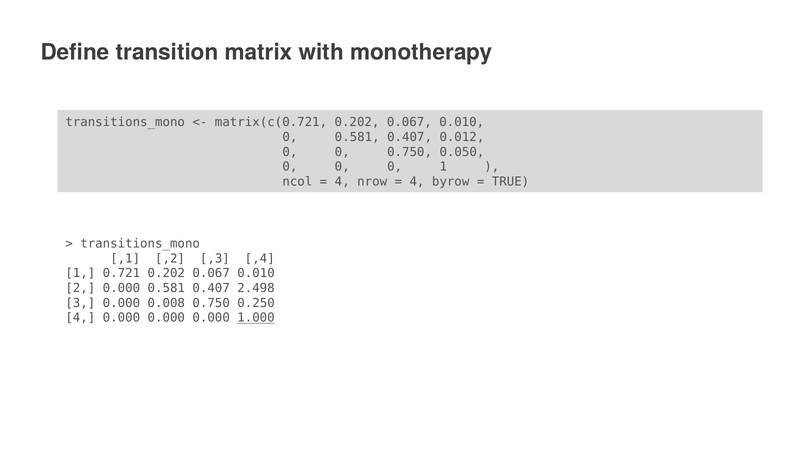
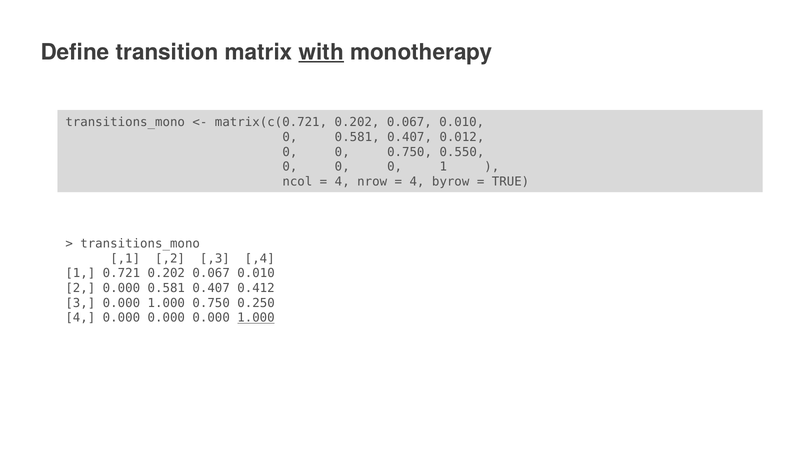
with underline: none -> present
0.050: 0.050 -> 0.550
2.498: 2.498 -> 0.412
3 0.000 0.008: 0.008 -> 1.000
